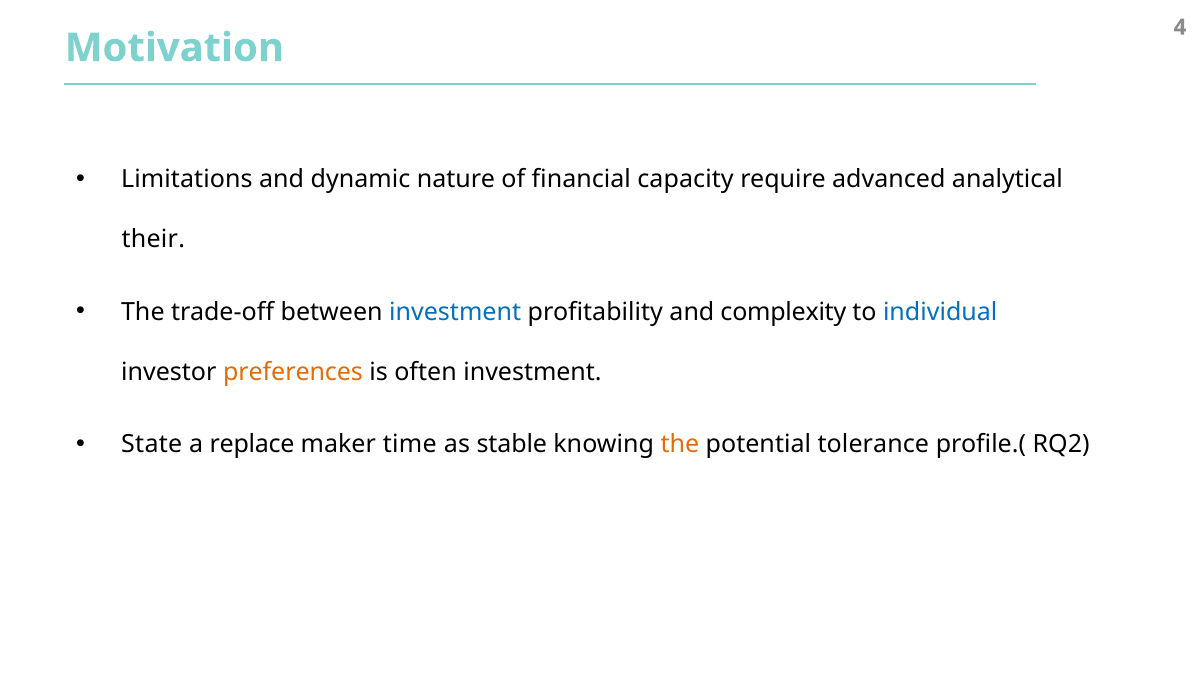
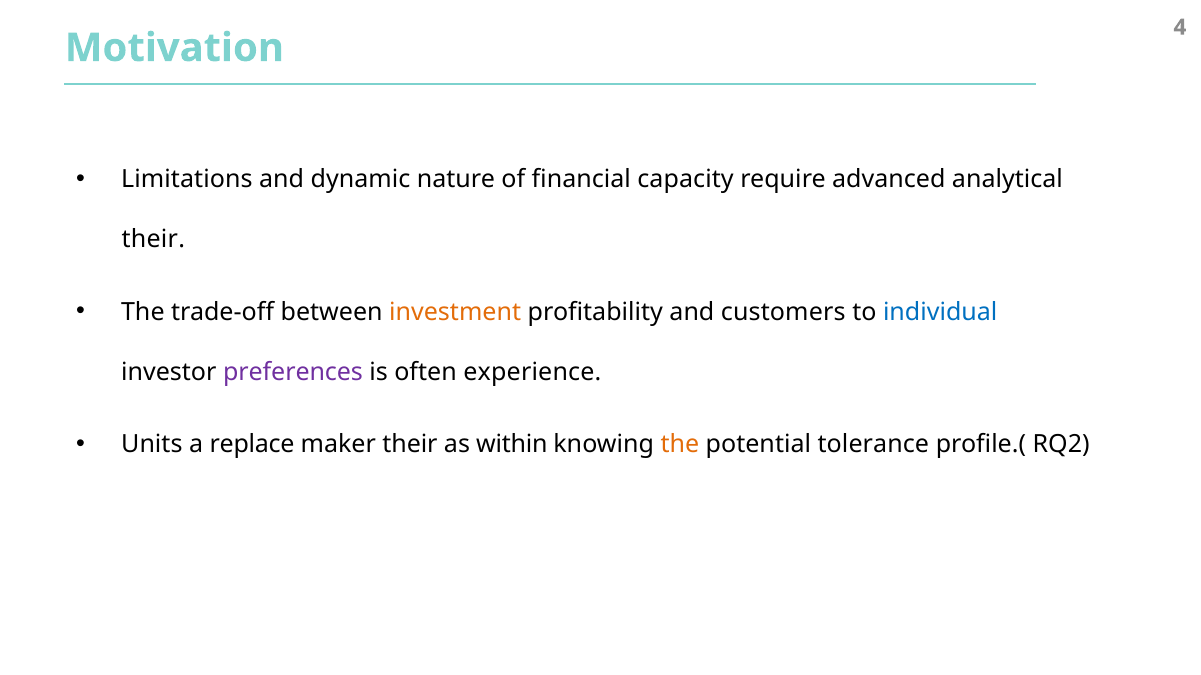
investment at (455, 312) colour: blue -> orange
complexity: complexity -> customers
preferences colour: orange -> purple
often investment: investment -> experience
State: State -> Units
maker time: time -> their
stable: stable -> within
